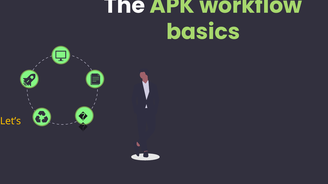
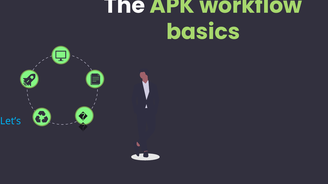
Let’s colour: yellow -> light blue
